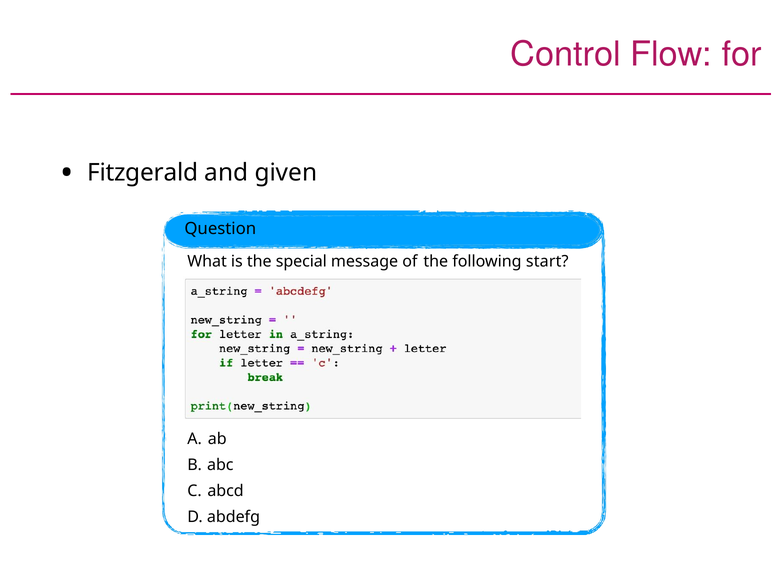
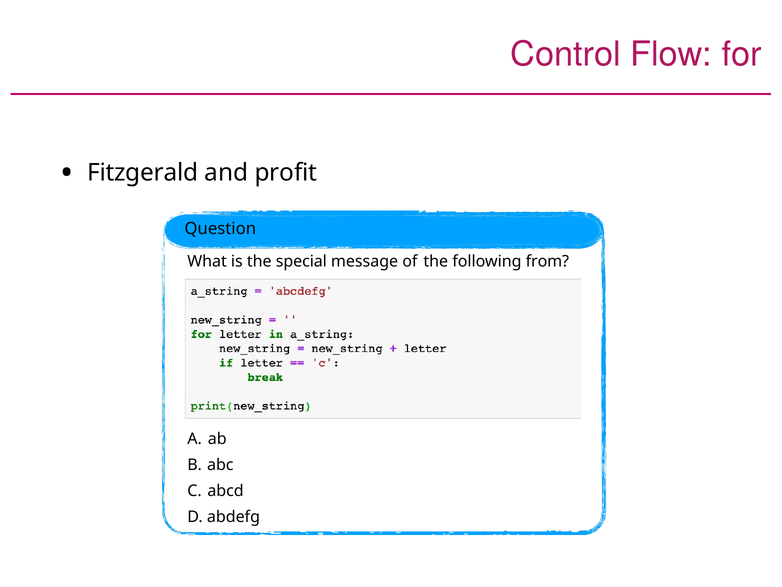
given: given -> profit
start: start -> from
